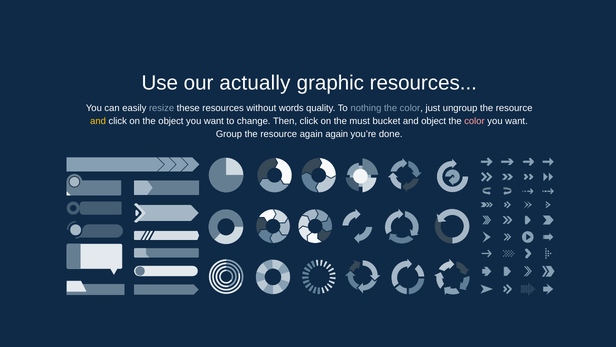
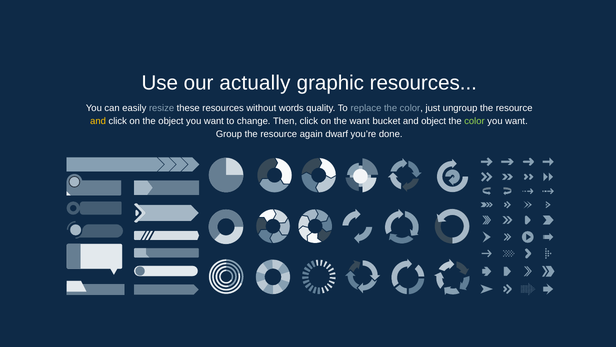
nothing: nothing -> replace
the must: must -> want
color at (474, 121) colour: pink -> light green
again again: again -> dwarf
